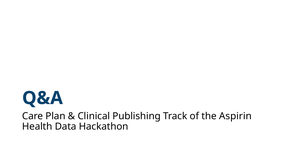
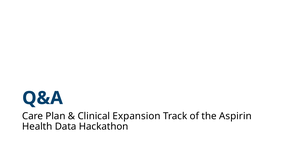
Publishing: Publishing -> Expansion
